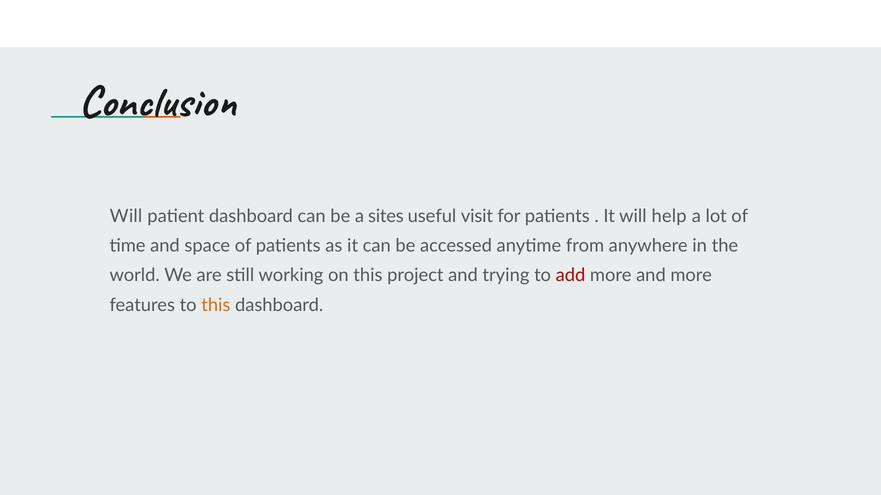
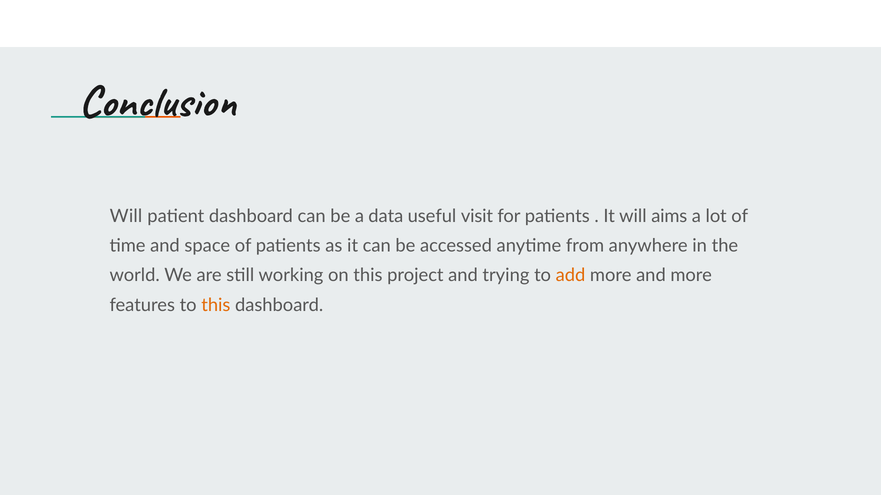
sites: sites -> data
help: help -> aims
add colour: red -> orange
